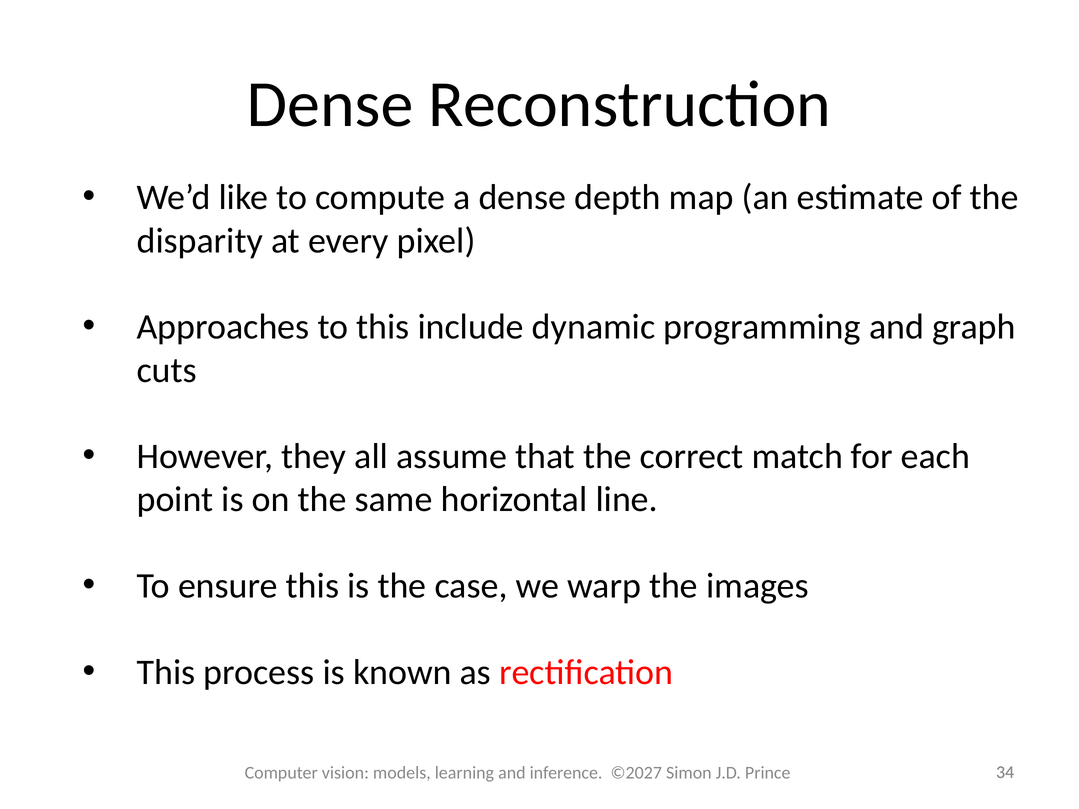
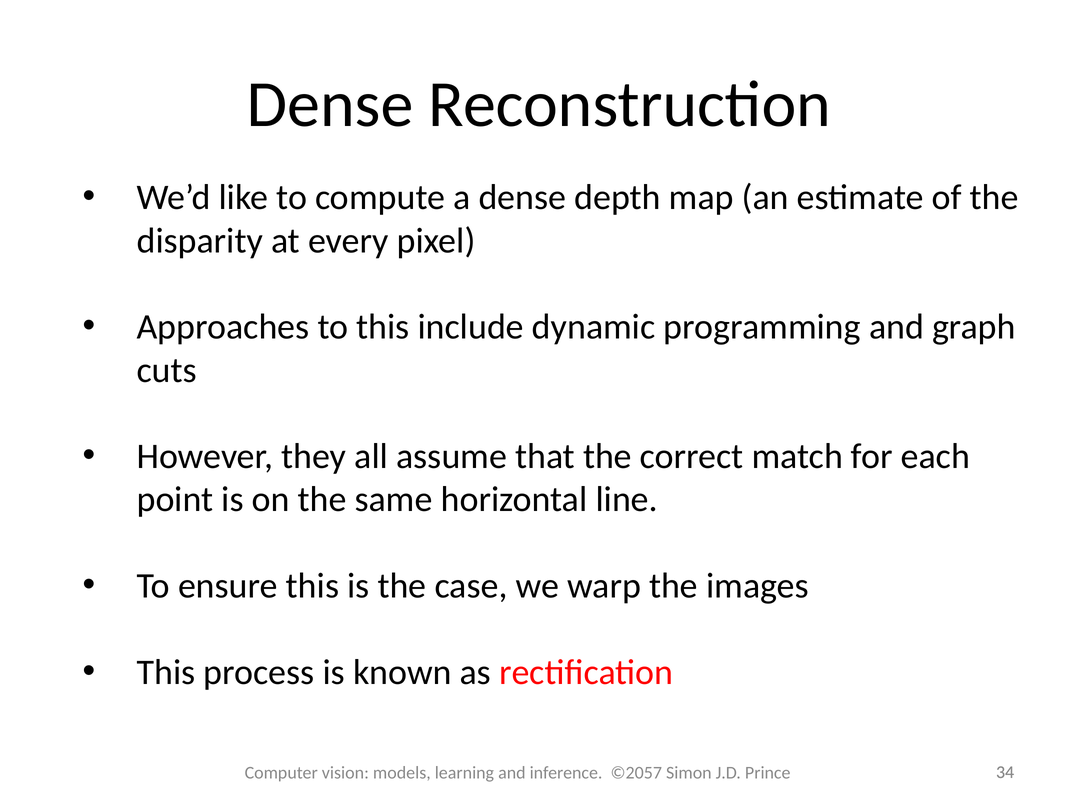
©2027: ©2027 -> ©2057
